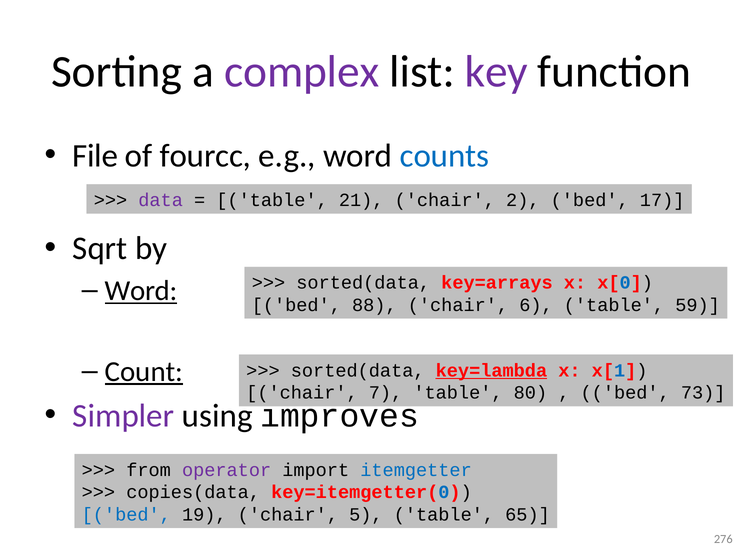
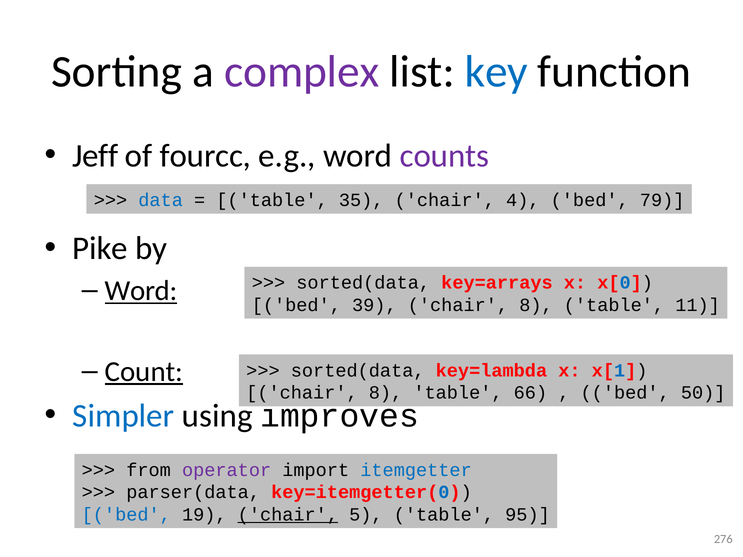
key colour: purple -> blue
File: File -> Jeff
counts colour: blue -> purple
data colour: purple -> blue
21: 21 -> 35
2: 2 -> 4
17: 17 -> 79
Sqrt: Sqrt -> Pike
88: 88 -> 39
6 at (536, 305): 6 -> 8
59: 59 -> 11
key=lambda underline: present -> none
7 at (386, 393): 7 -> 8
80: 80 -> 66
73: 73 -> 50
Simpler colour: purple -> blue
copies(data: copies(data -> parser(data
chair at (288, 515) underline: none -> present
65: 65 -> 95
